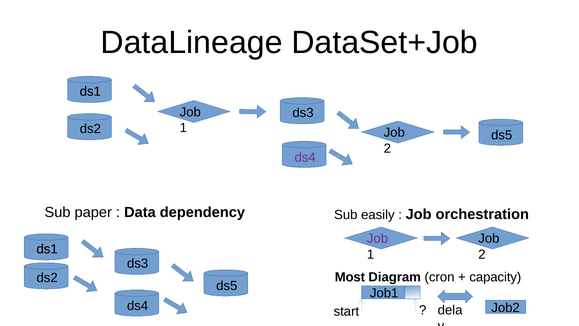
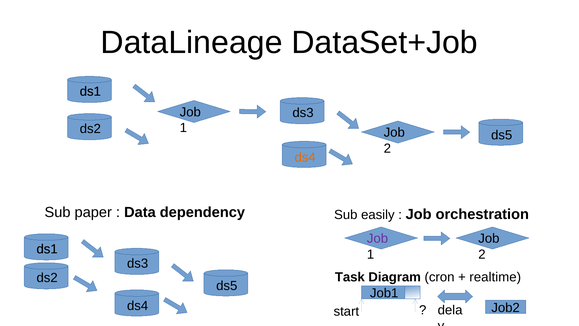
ds4 at (305, 157) colour: purple -> orange
Most: Most -> Task
capacity: capacity -> realtime
